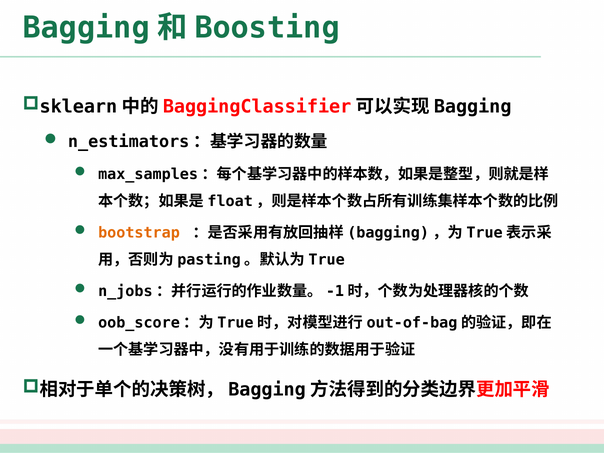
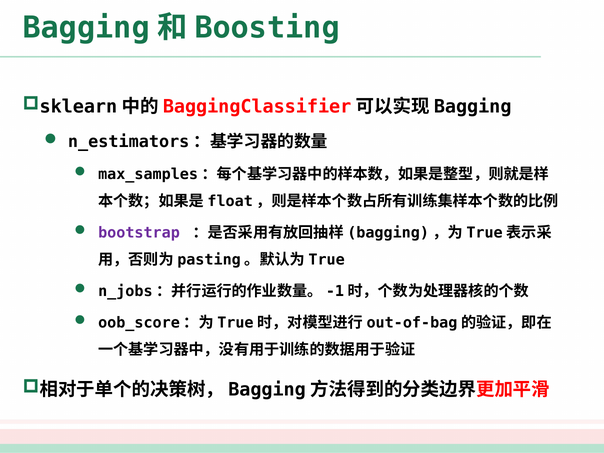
bootstrap colour: orange -> purple
